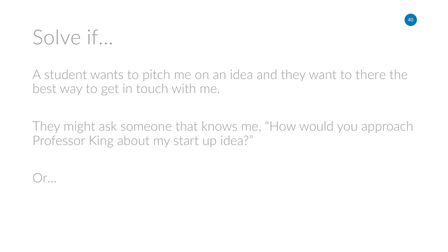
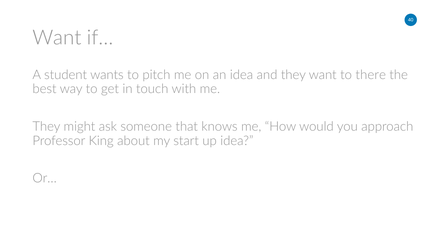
Solve at (57, 38): Solve -> Want
